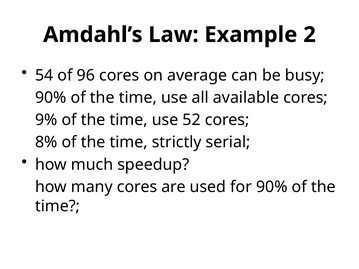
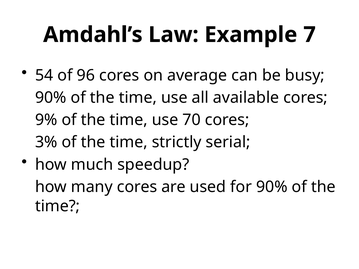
2: 2 -> 7
52: 52 -> 70
8%: 8% -> 3%
